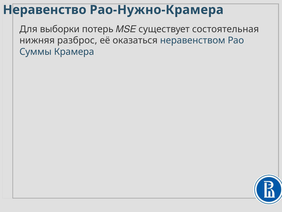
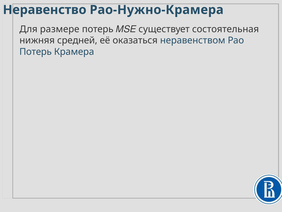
выборки: выборки -> размере
разброс: разброс -> средней
Суммы at (36, 52): Суммы -> Потерь
